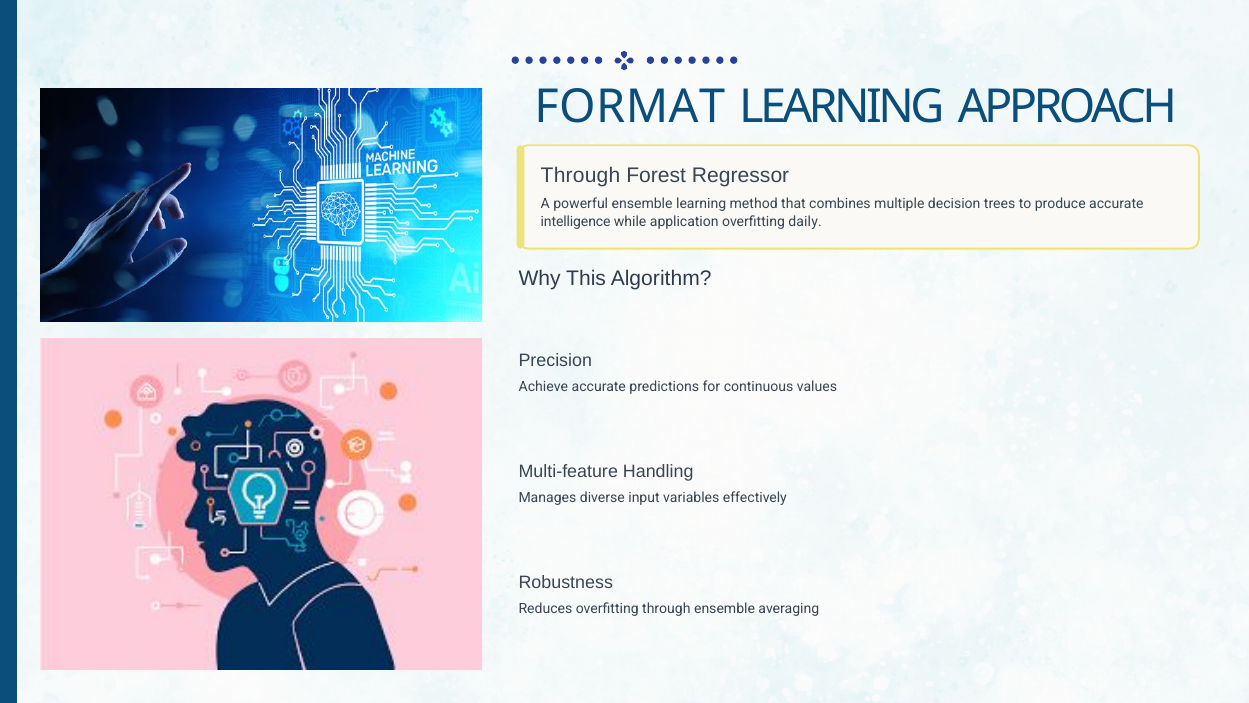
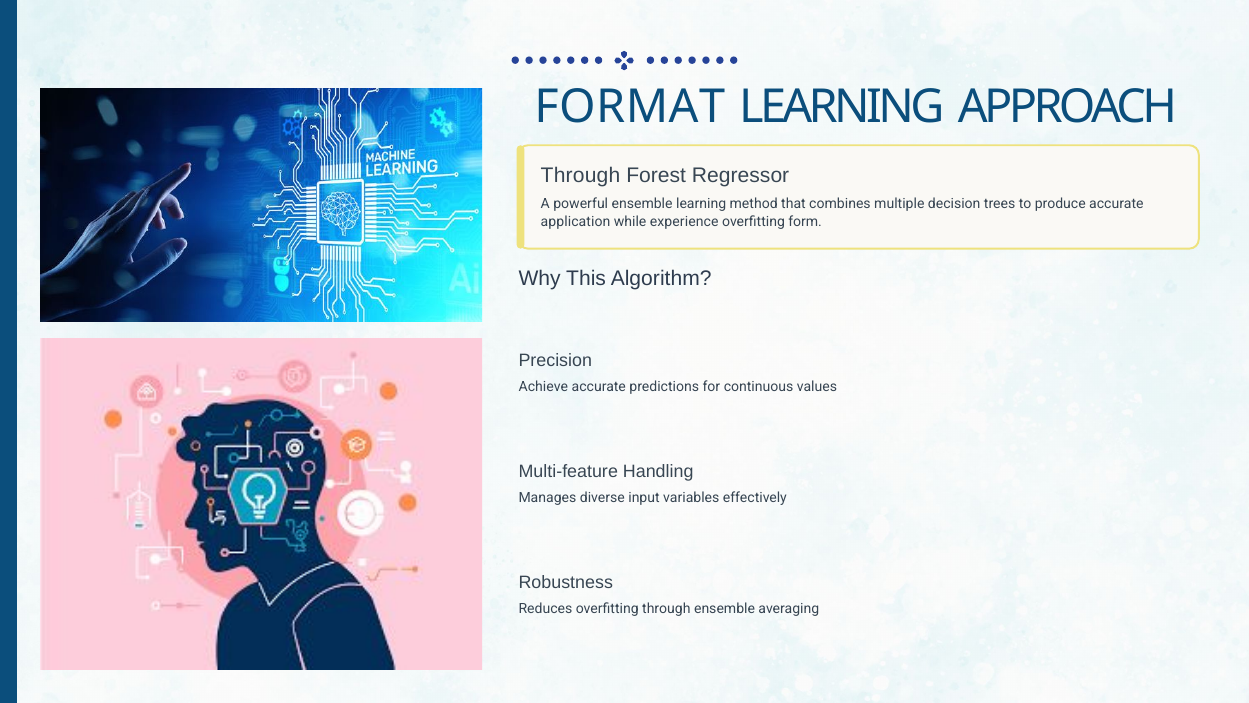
intelligence: intelligence -> application
application: application -> experience
daily: daily -> form
